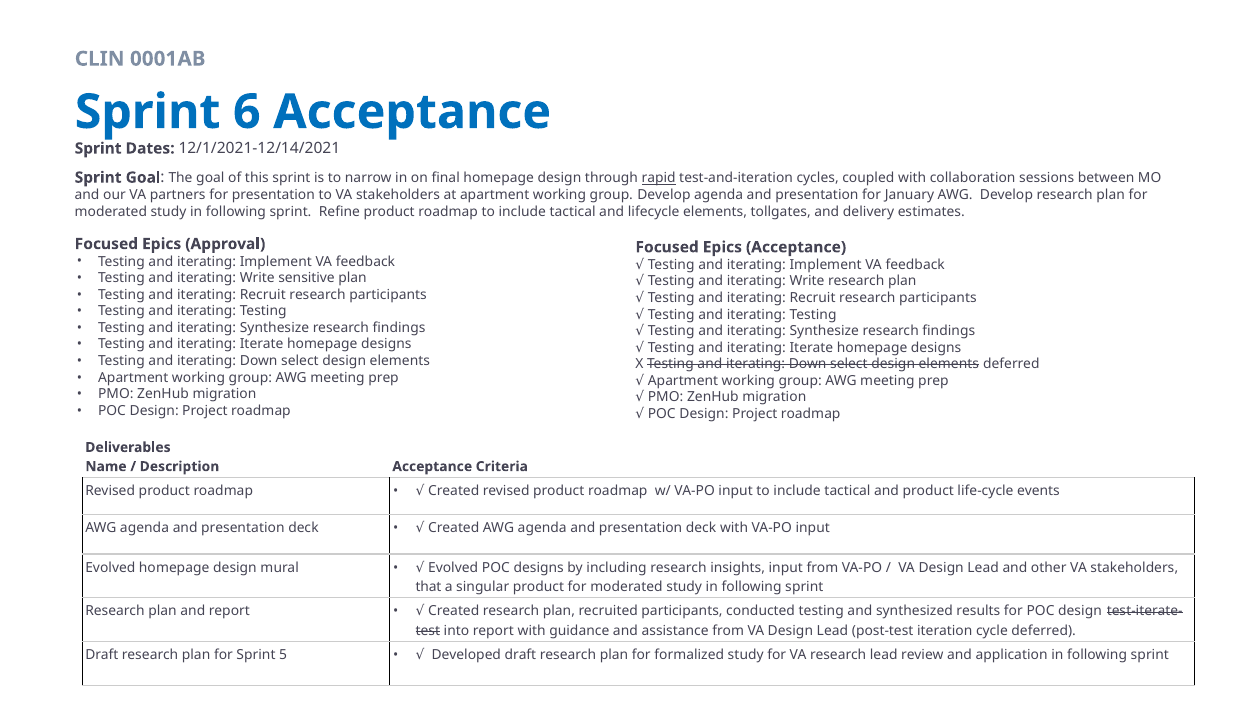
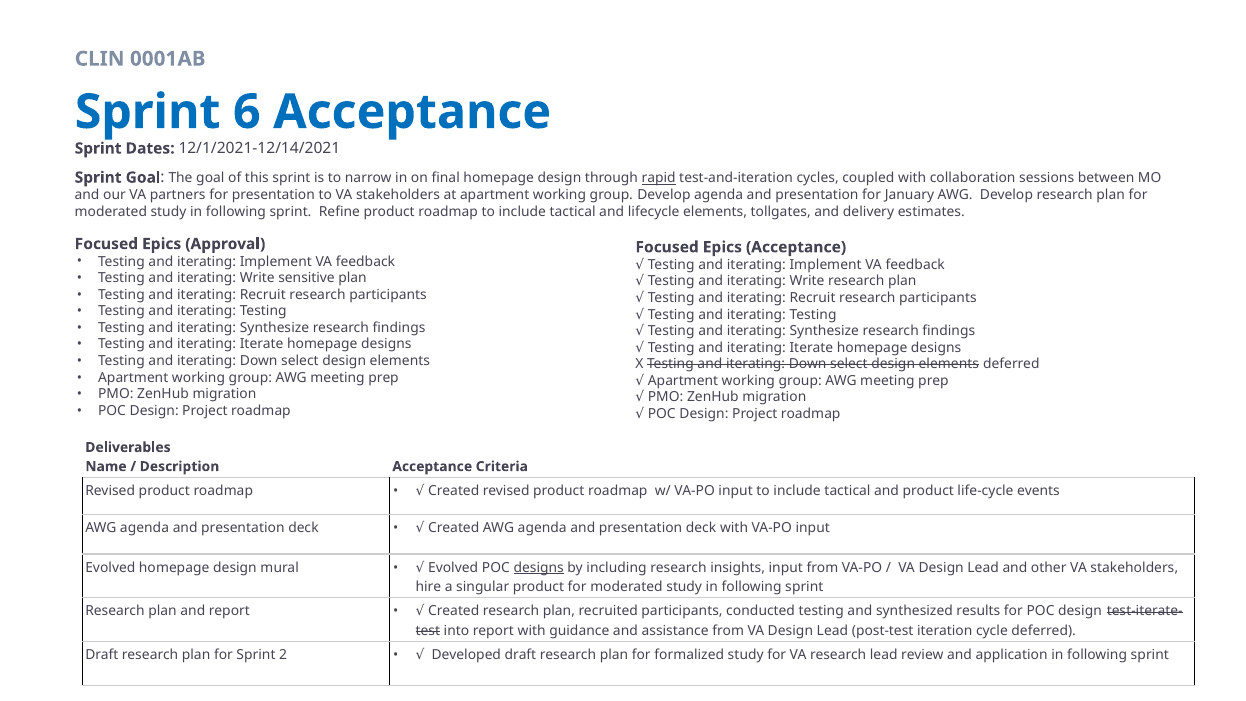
designs at (539, 567) underline: none -> present
that: that -> hire
5: 5 -> 2
